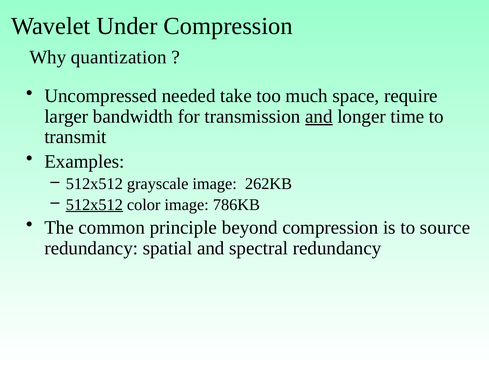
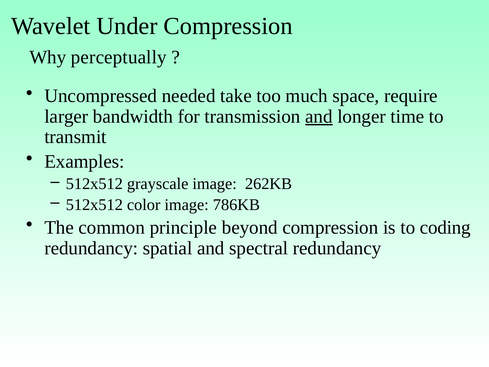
quantization: quantization -> perceptually
512x512 at (94, 204) underline: present -> none
source: source -> coding
